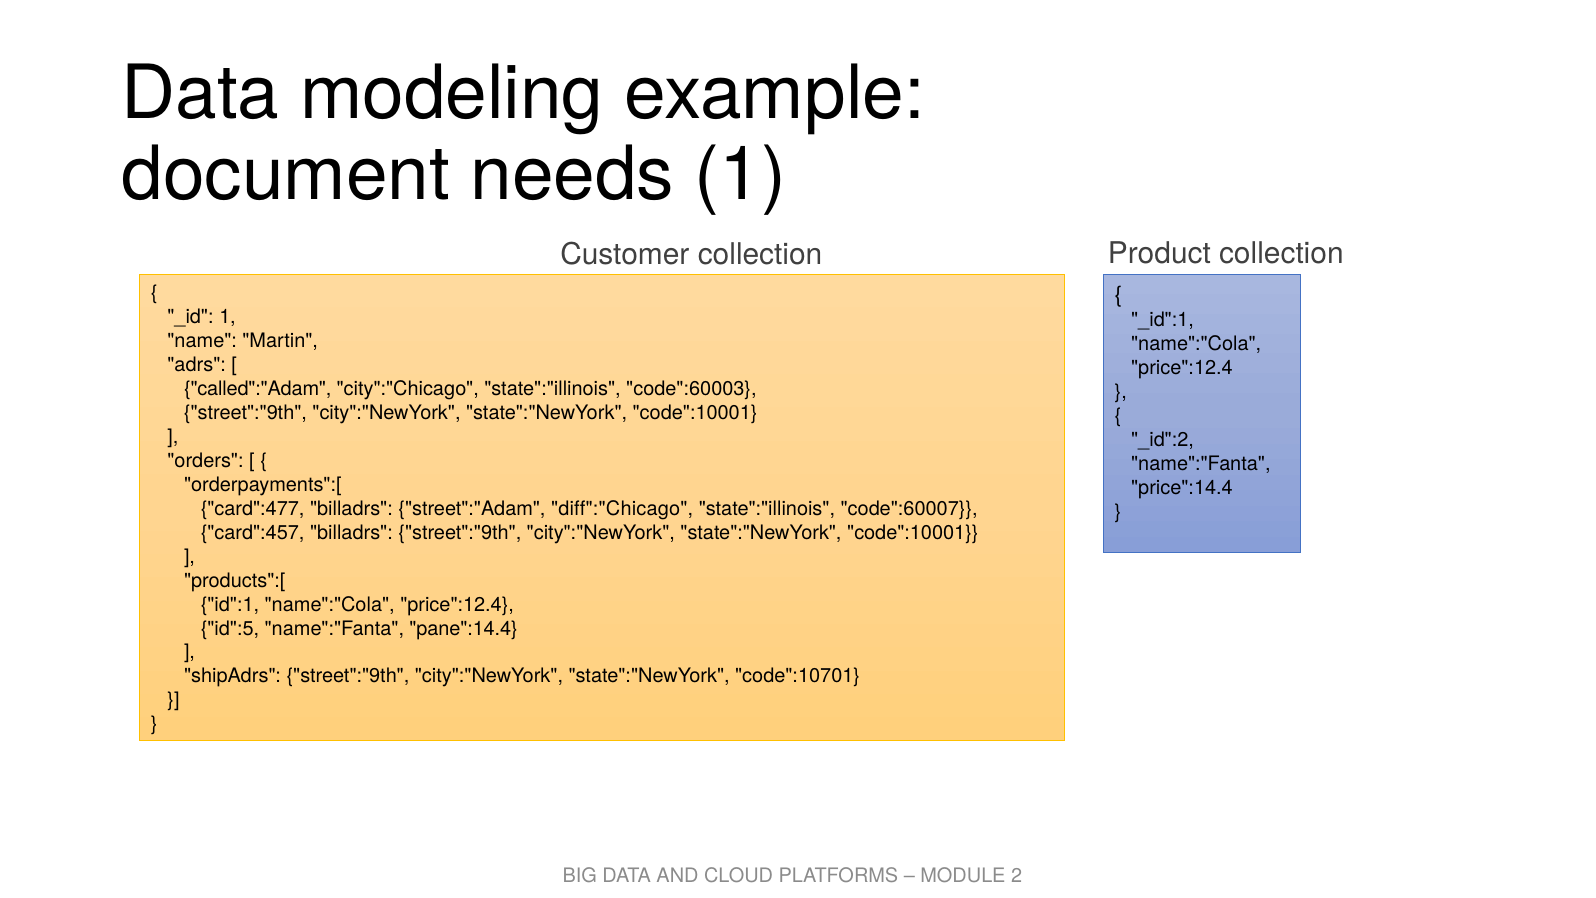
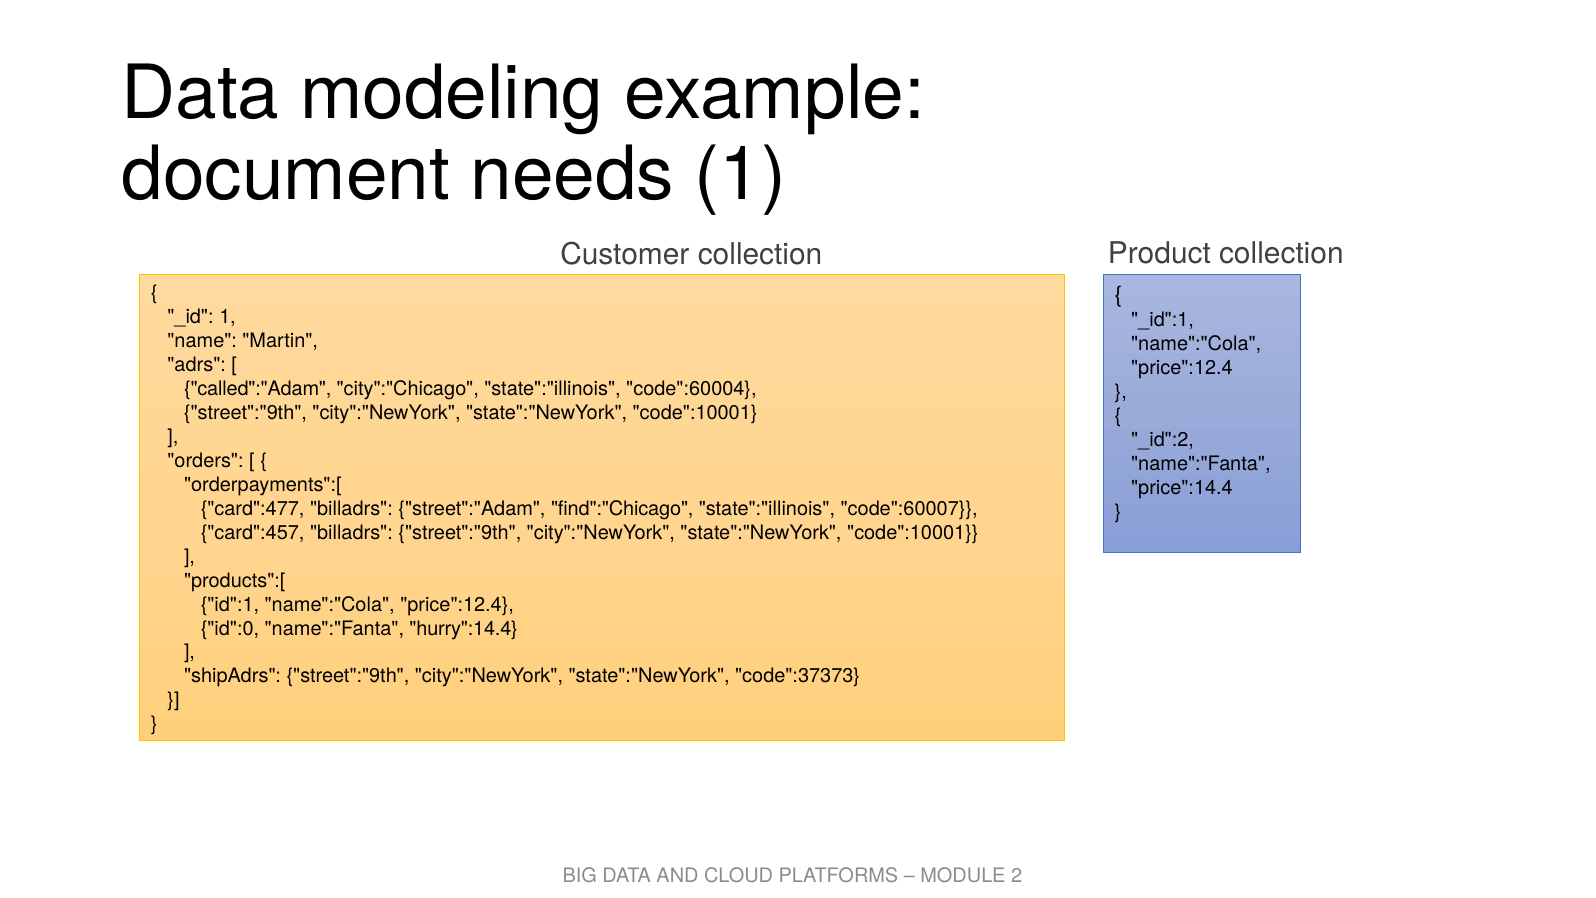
code":60003: code":60003 -> code":60004
diff":"Chicago: diff":"Chicago -> find":"Chicago
id":5: id":5 -> id":0
pane":14.4: pane":14.4 -> hurry":14.4
code":10701: code":10701 -> code":37373
